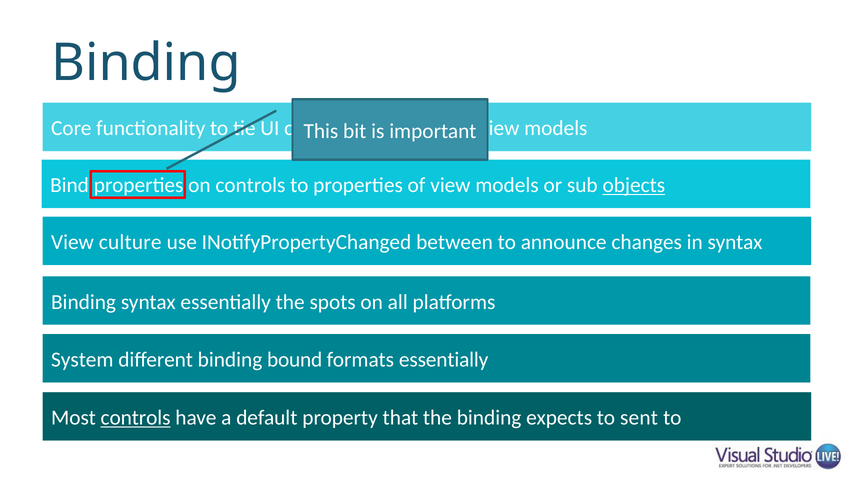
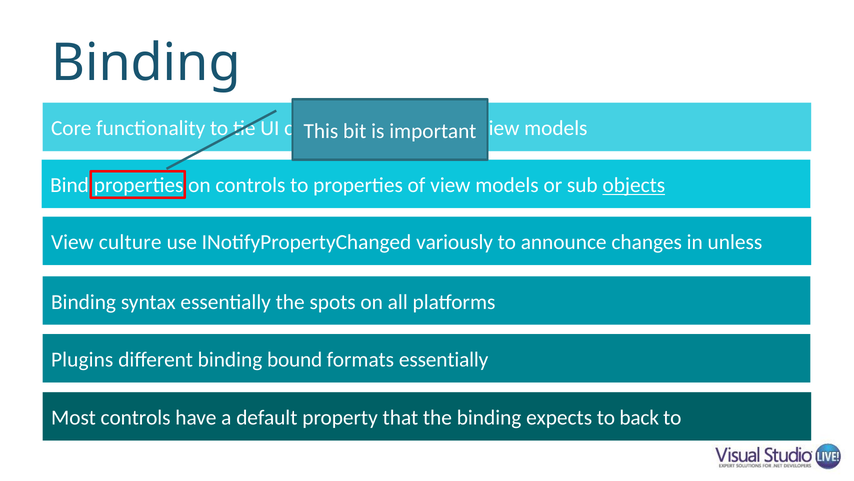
between: between -> variously
in syntax: syntax -> unless
System: System -> Plugins
controls at (136, 417) underline: present -> none
sent: sent -> back
